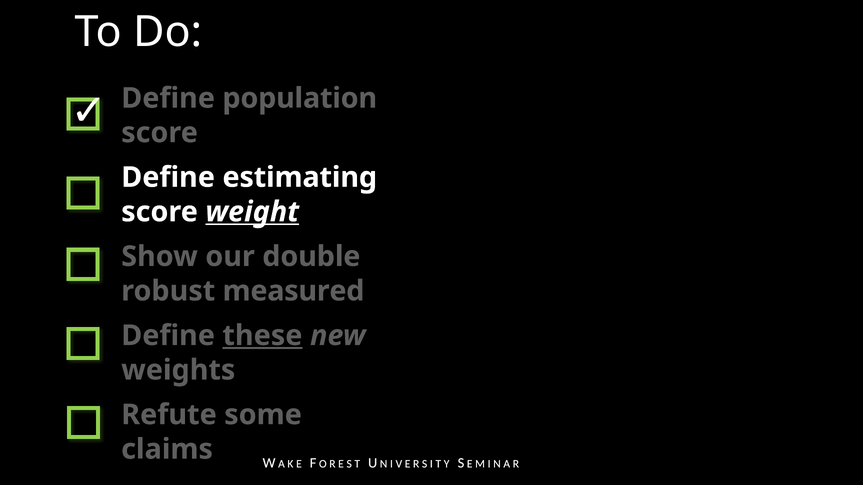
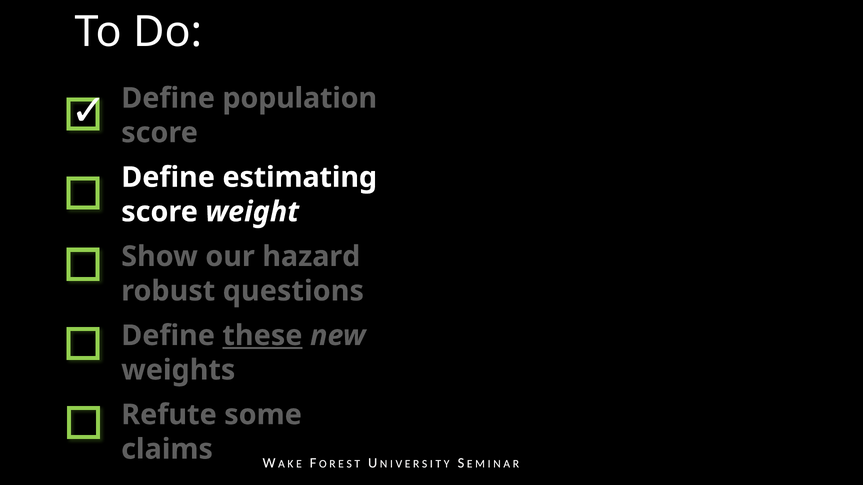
weight underline: present -> none
double: double -> hazard
measured: measured -> questions
